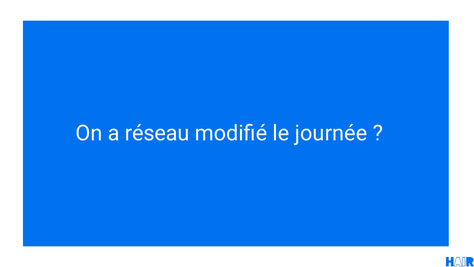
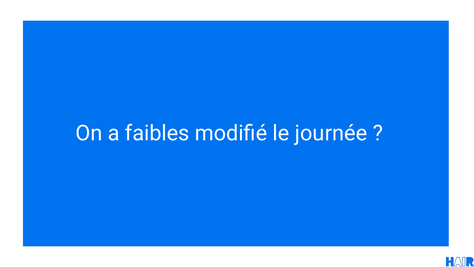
réseau: réseau -> faibles
